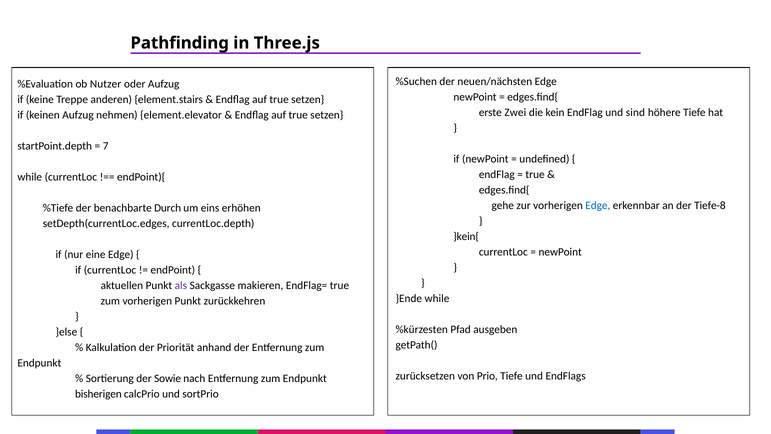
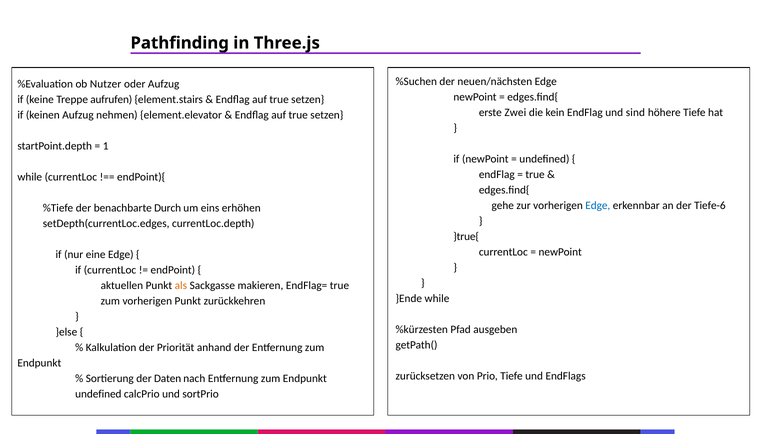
anderen: anderen -> aufrufen
7: 7 -> 1
Tiefe-8: Tiefe-8 -> Tiefe-6
}kein{: }kein{ -> }true{
als colour: purple -> orange
Sowie: Sowie -> Daten
bisherigen at (98, 394): bisherigen -> undefined
